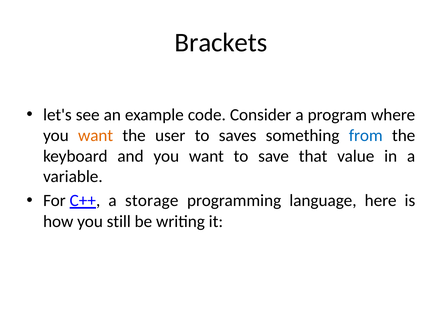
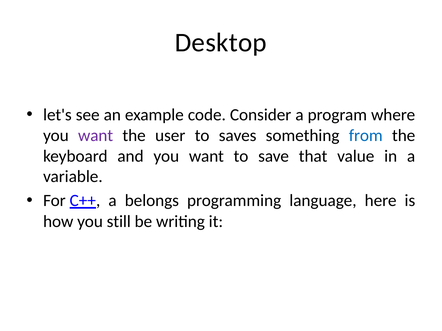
Brackets: Brackets -> Desktop
want at (96, 136) colour: orange -> purple
storage: storage -> belongs
